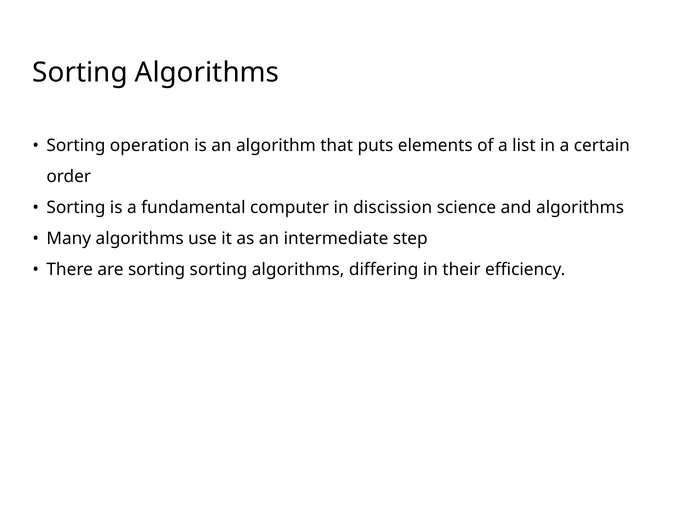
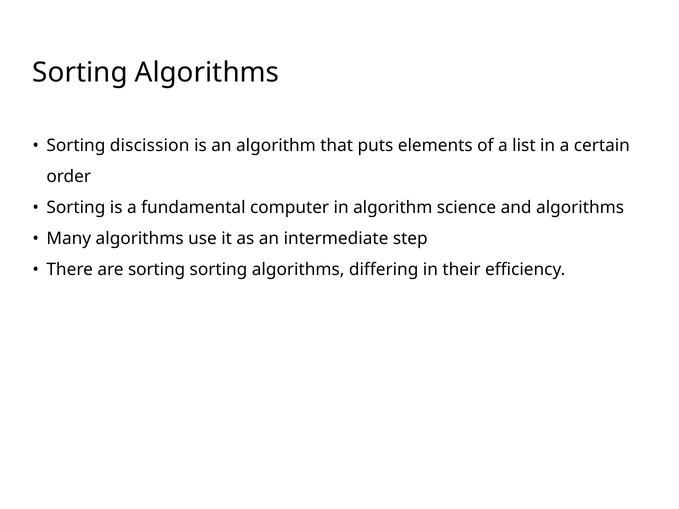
operation: operation -> discission
in discission: discission -> algorithm
